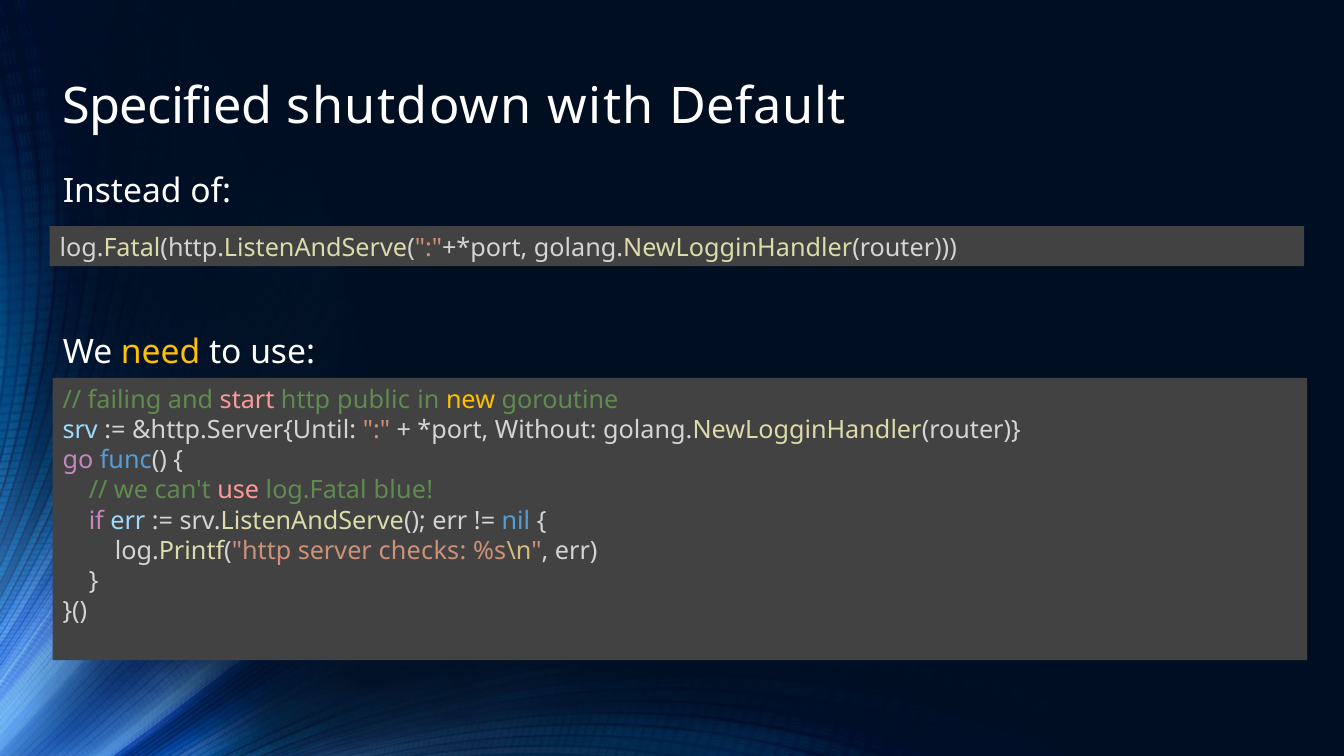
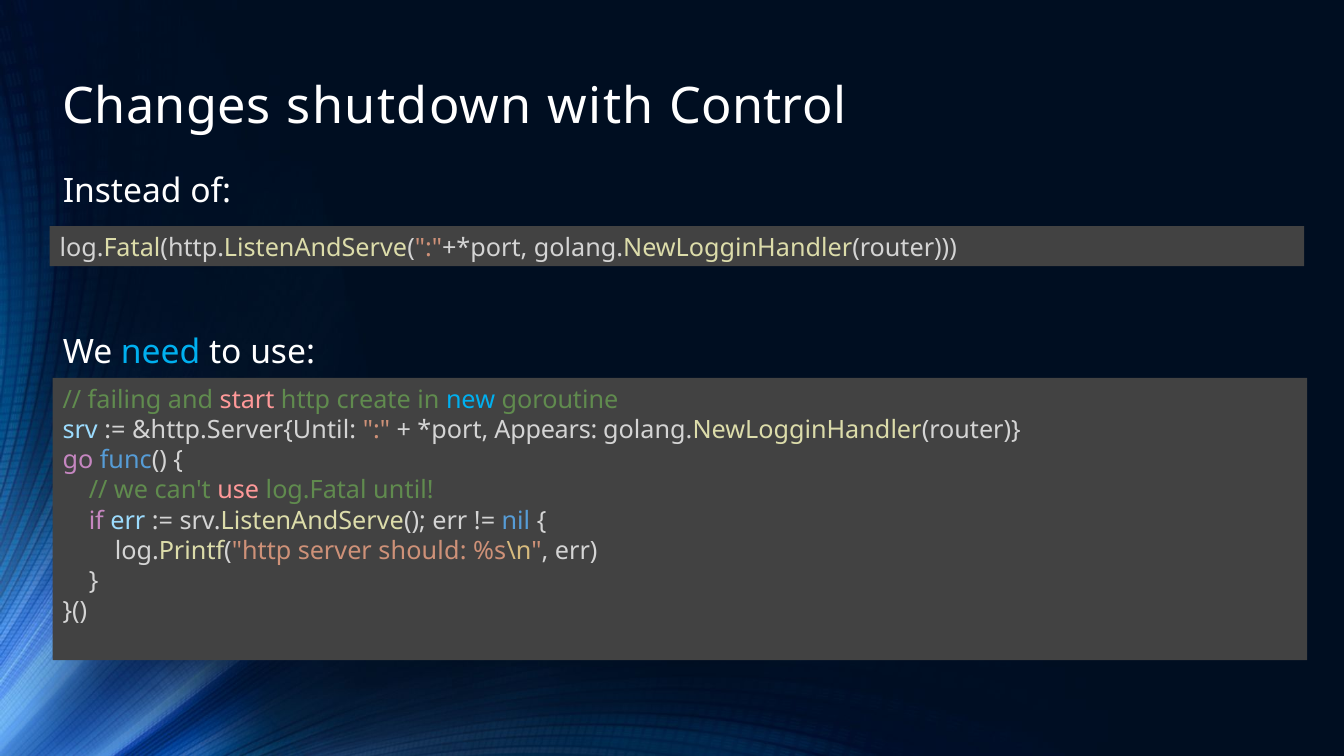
Specified: Specified -> Changes
Default: Default -> Control
need colour: yellow -> light blue
public: public -> create
new colour: yellow -> light blue
Without: Without -> Appears
blue: blue -> until
checks: checks -> should
